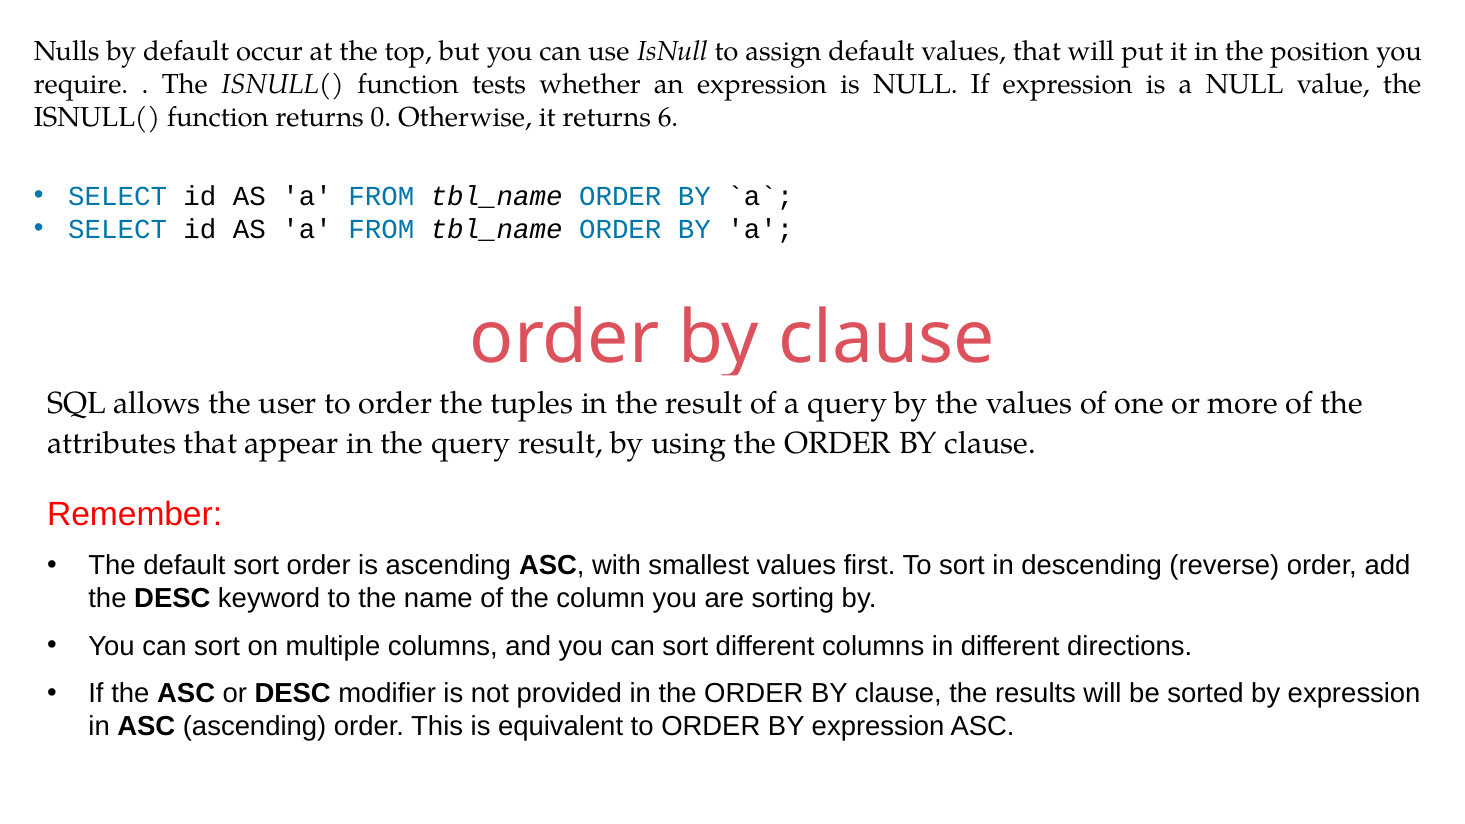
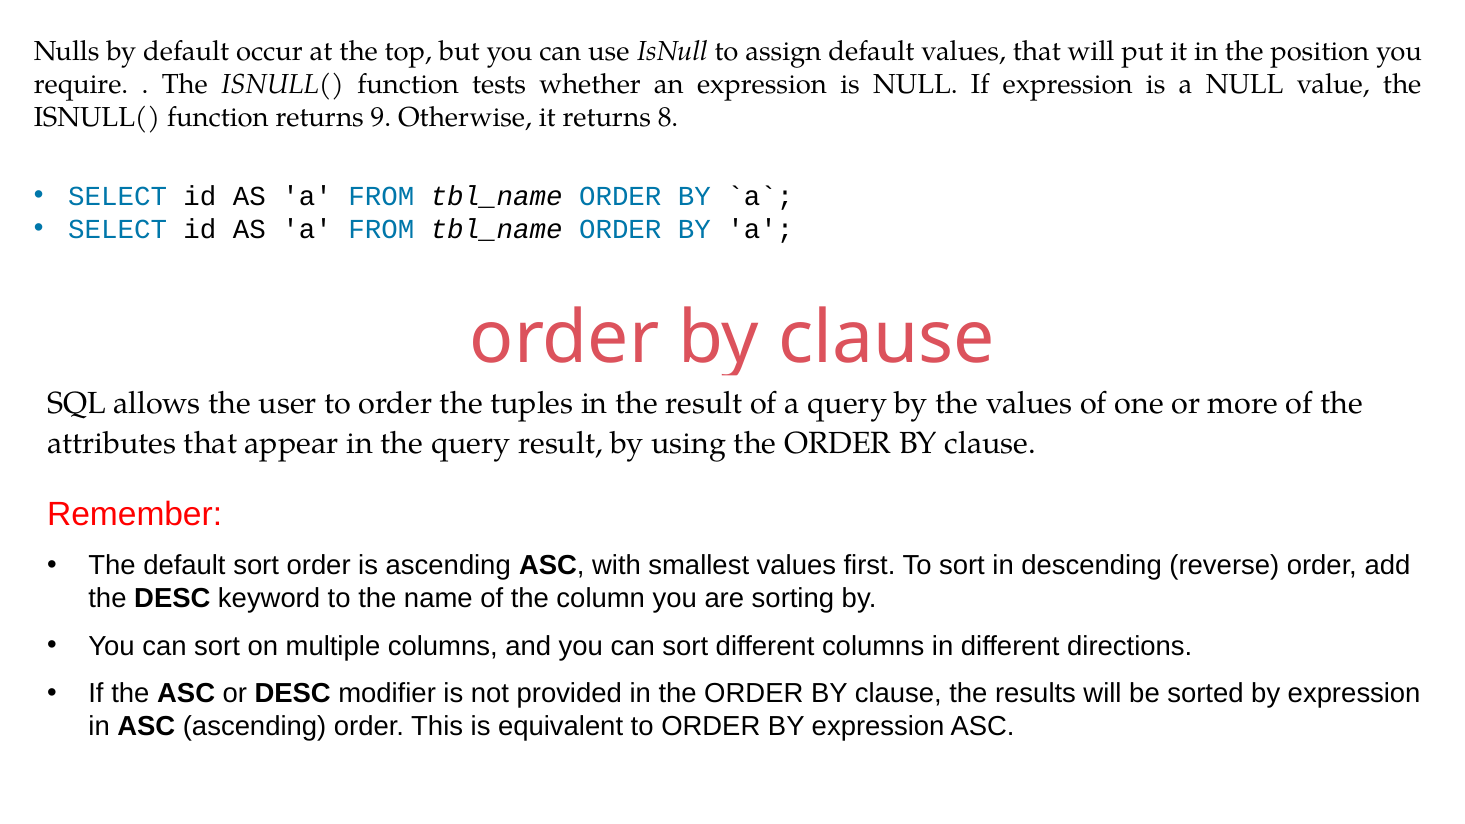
0: 0 -> 9
6: 6 -> 8
